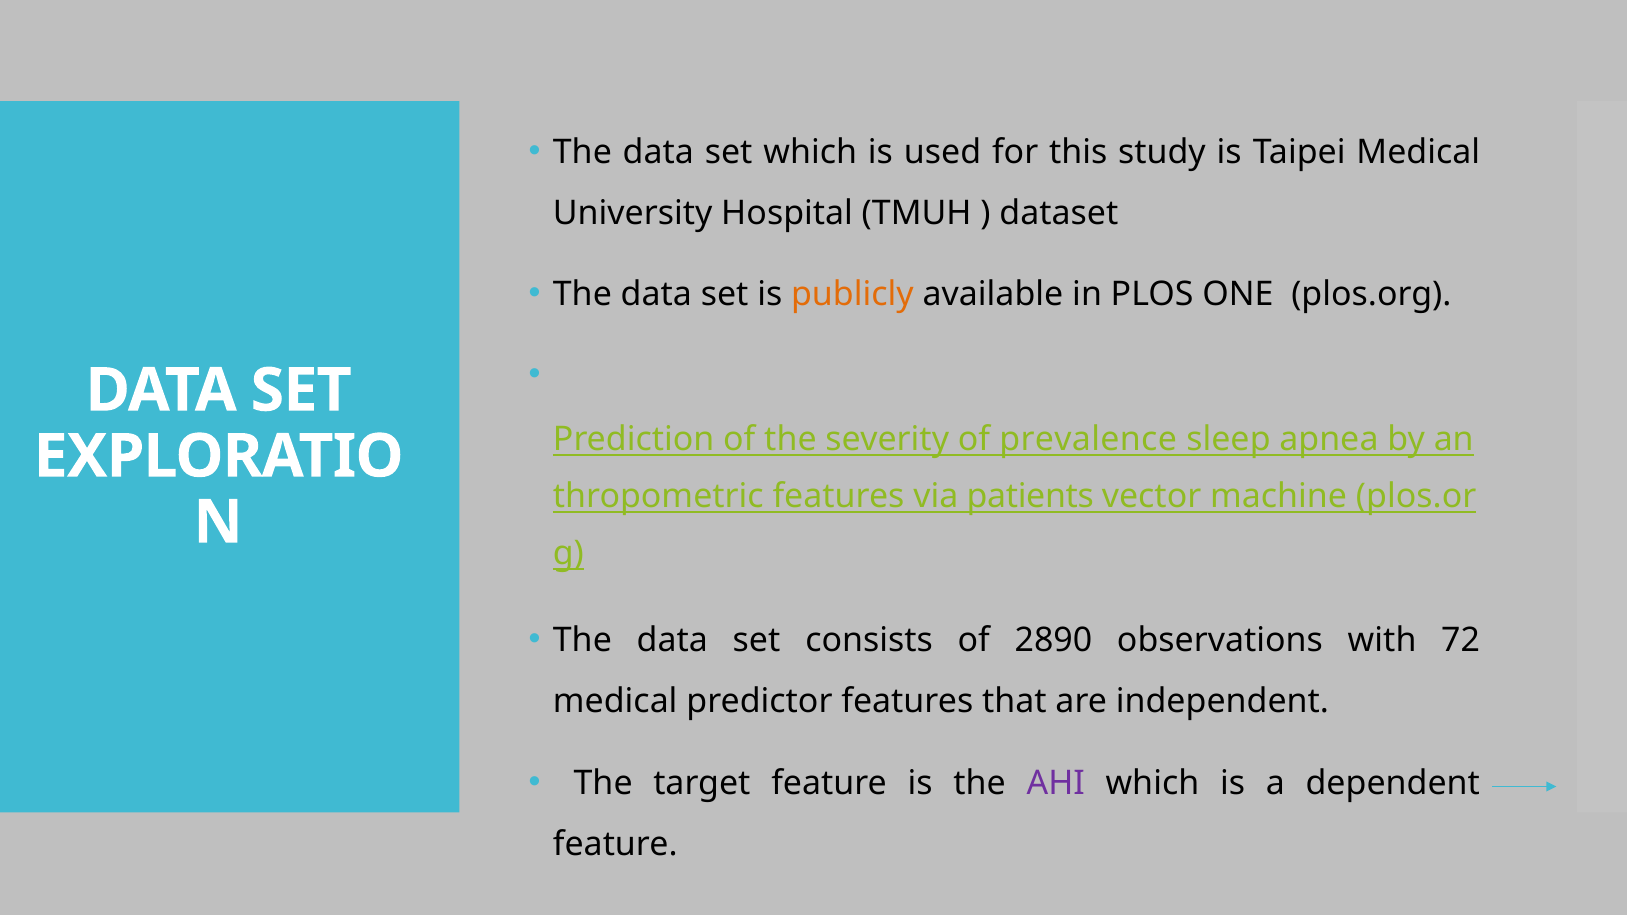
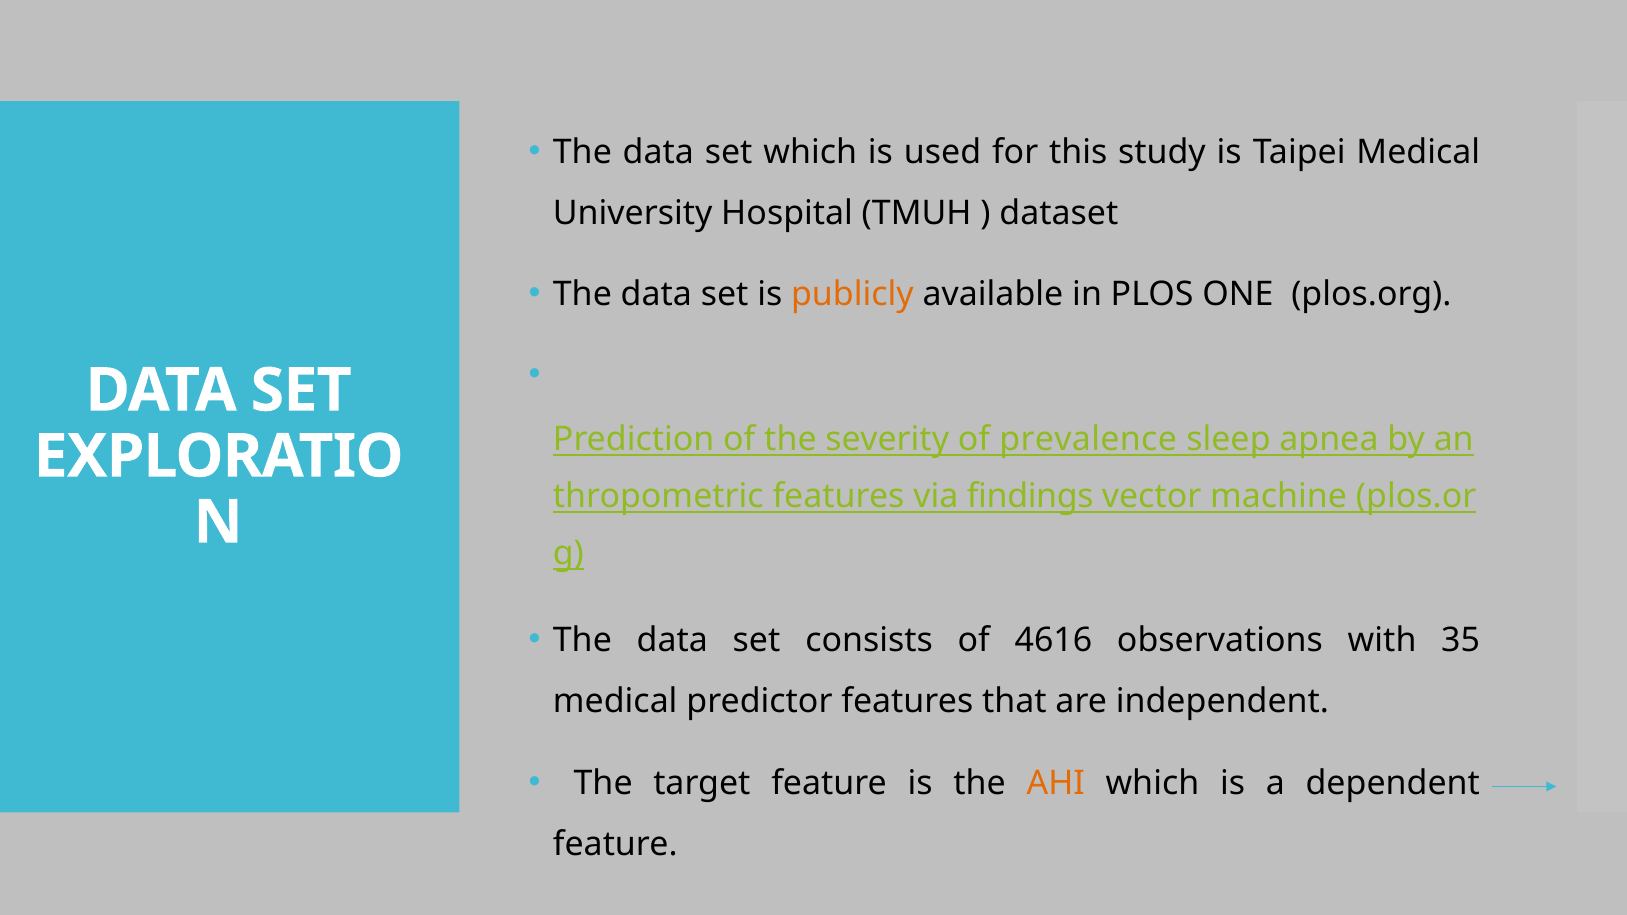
patients: patients -> findings
2890: 2890 -> 4616
72: 72 -> 35
AHI colour: purple -> orange
